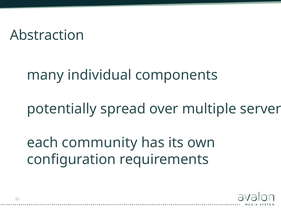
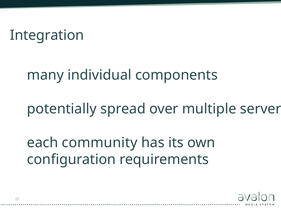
Abstraction: Abstraction -> Integration
